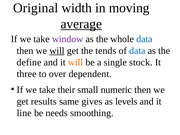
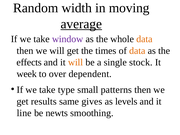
Original: Original -> Random
data at (144, 39) colour: blue -> orange
will at (57, 51) underline: present -> none
tends: tends -> times
data at (137, 51) colour: blue -> orange
define: define -> effects
three: three -> week
their: their -> type
numeric: numeric -> patterns
needs: needs -> newts
